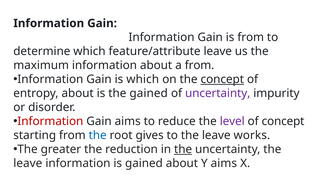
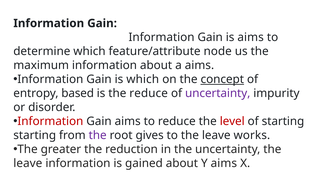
is from: from -> aims
feature/attribute leave: leave -> node
a from: from -> aims
entropy about: about -> based
the gained: gained -> reduce
level colour: purple -> red
of concept: concept -> starting
the at (98, 135) colour: blue -> purple
the at (183, 149) underline: present -> none
